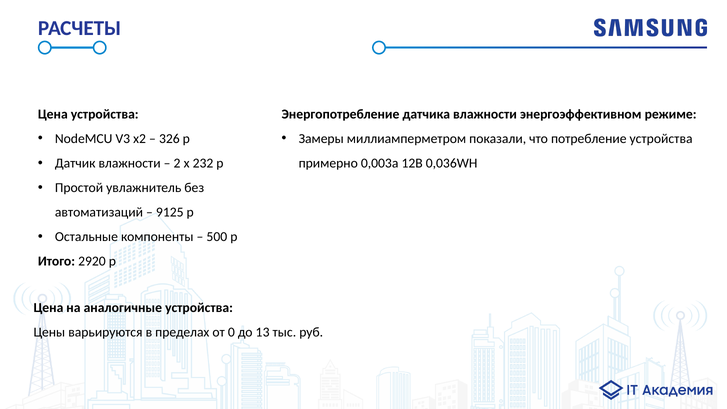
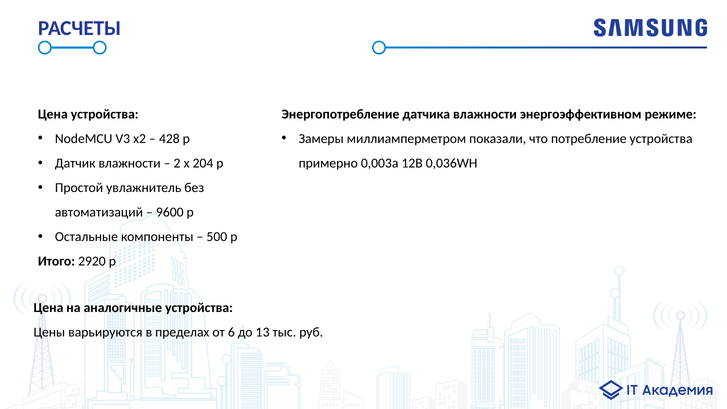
326: 326 -> 428
232: 232 -> 204
9125: 9125 -> 9600
0: 0 -> 6
